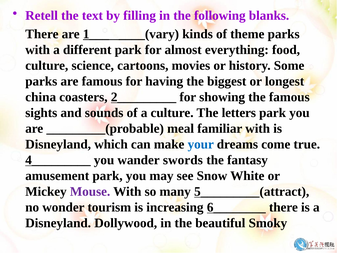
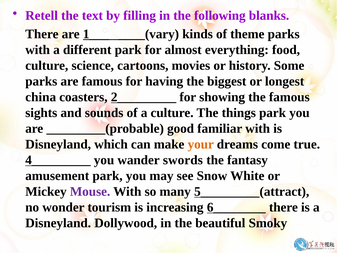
letters: letters -> things
meal: meal -> good
your colour: blue -> orange
